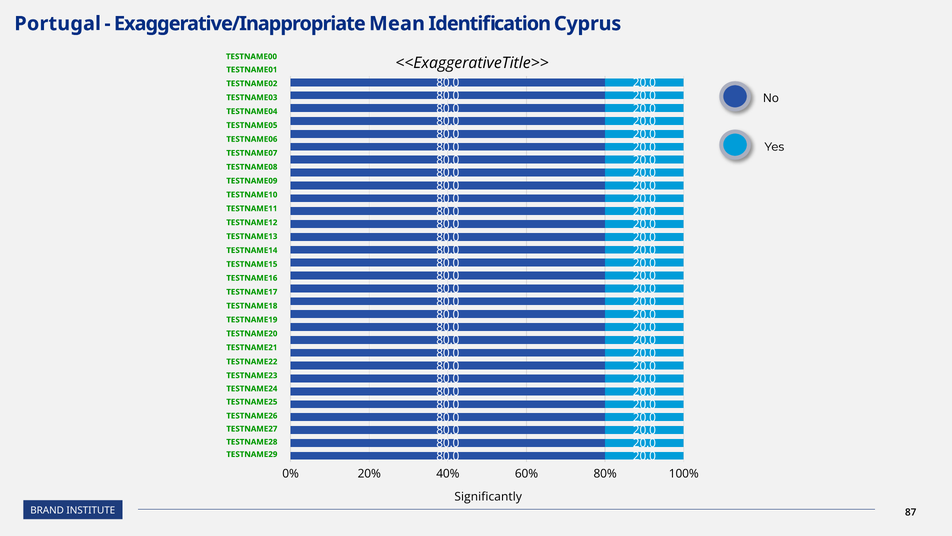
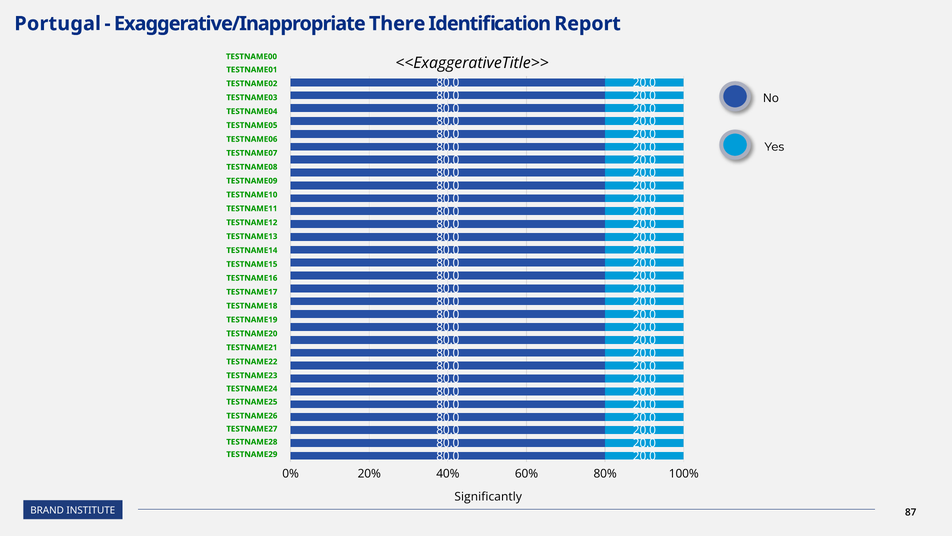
Mean: Mean -> There
Cyprus: Cyprus -> Report
